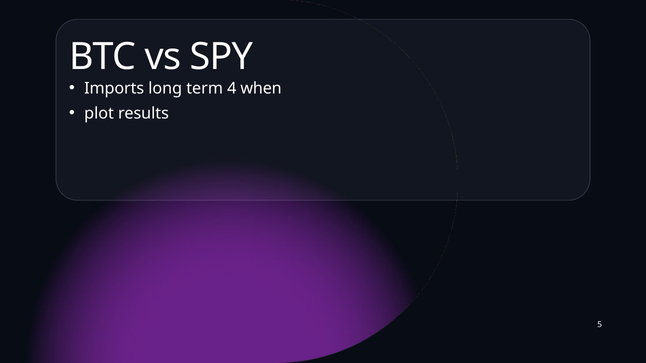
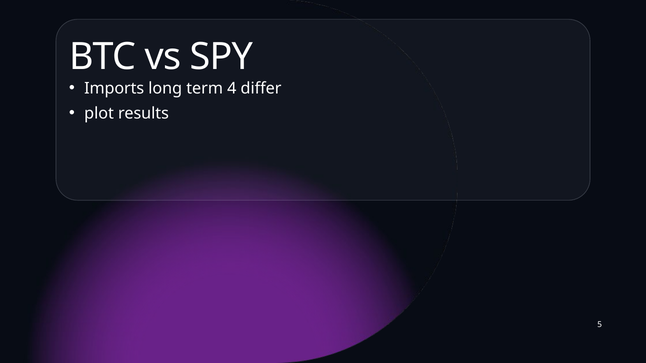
when: when -> differ
